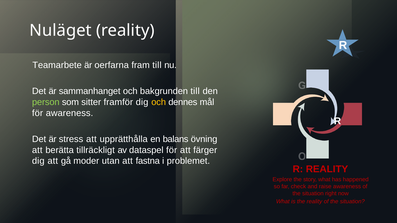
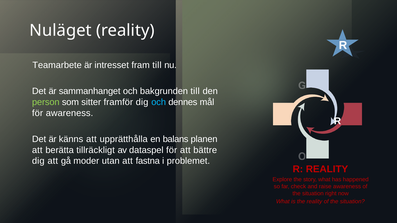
oerfarna: oerfarna -> intresset
och at (159, 102) colour: yellow -> light blue
stress: stress -> känns
övning: övning -> planen
färger: färger -> bättre
